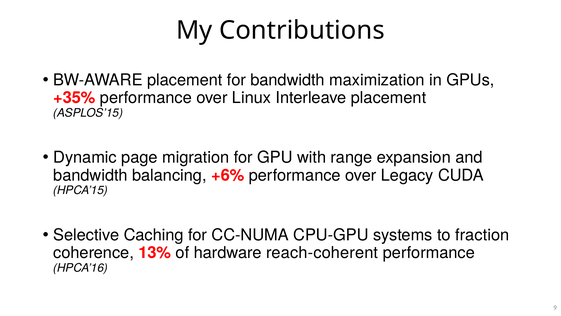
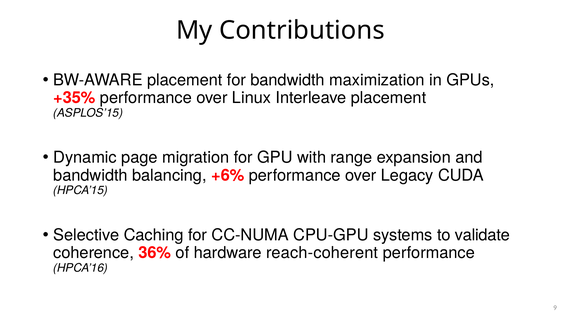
fraction: fraction -> validate
13%: 13% -> 36%
